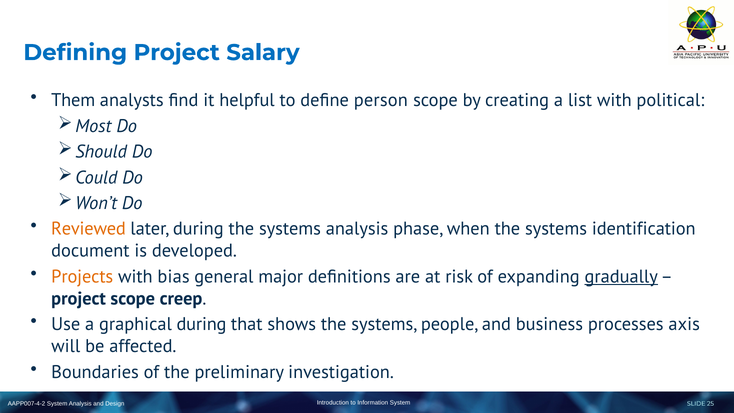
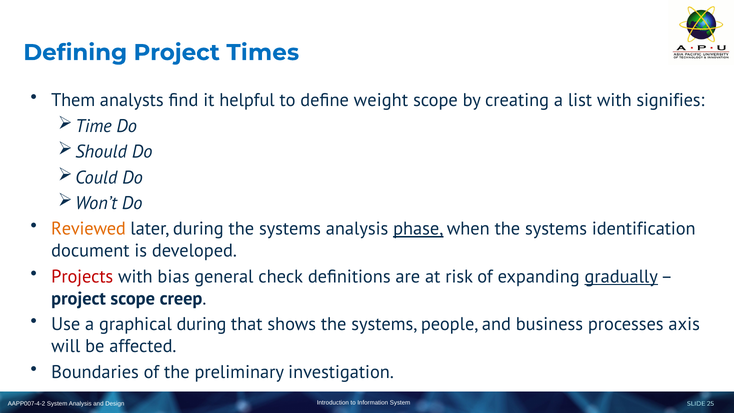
Salary: Salary -> Times
person: person -> weight
political: political -> signifies
Most: Most -> Time
phase underline: none -> present
Projects colour: orange -> red
major: major -> check
